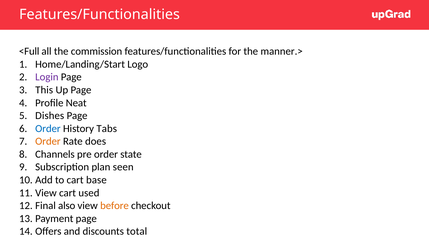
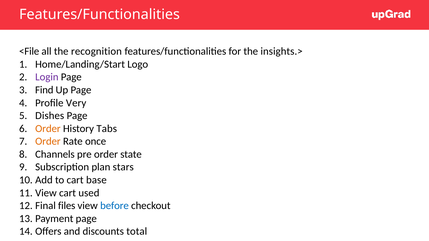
<Full: <Full -> <File
commission: commission -> recognition
manner.>: manner.> -> insights.>
This: This -> Find
Neat: Neat -> Very
Order at (48, 129) colour: blue -> orange
does: does -> once
seen: seen -> stars
also: also -> files
before colour: orange -> blue
